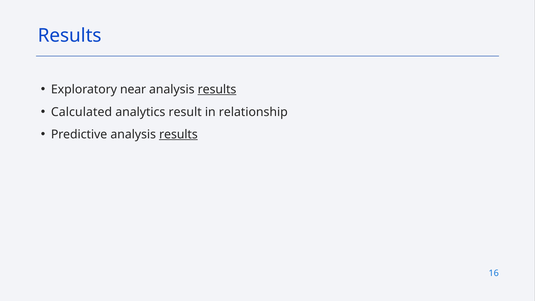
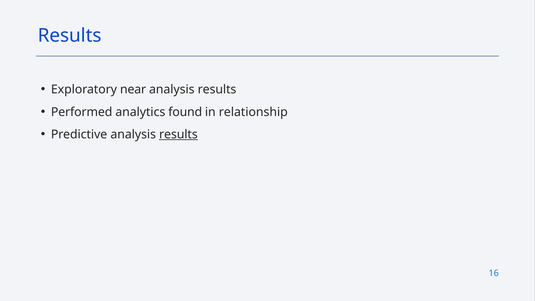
results at (217, 90) underline: present -> none
Calculated: Calculated -> Performed
result: result -> found
